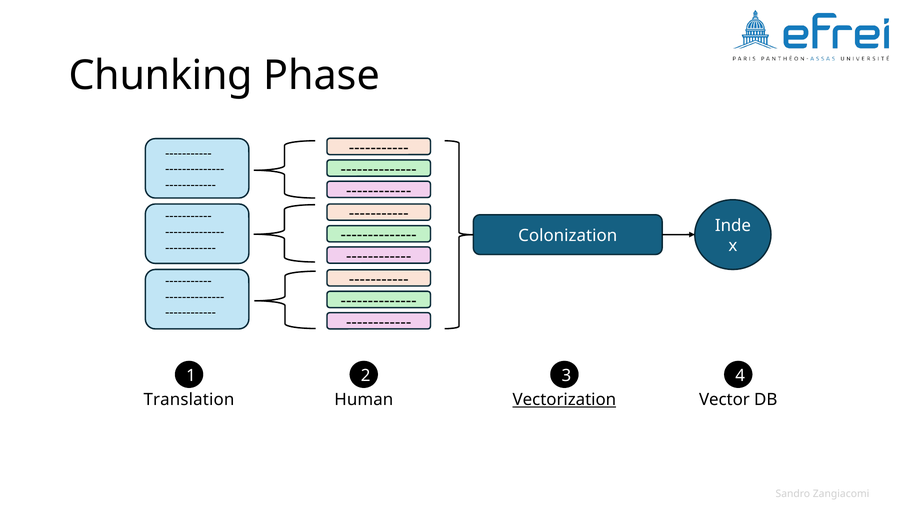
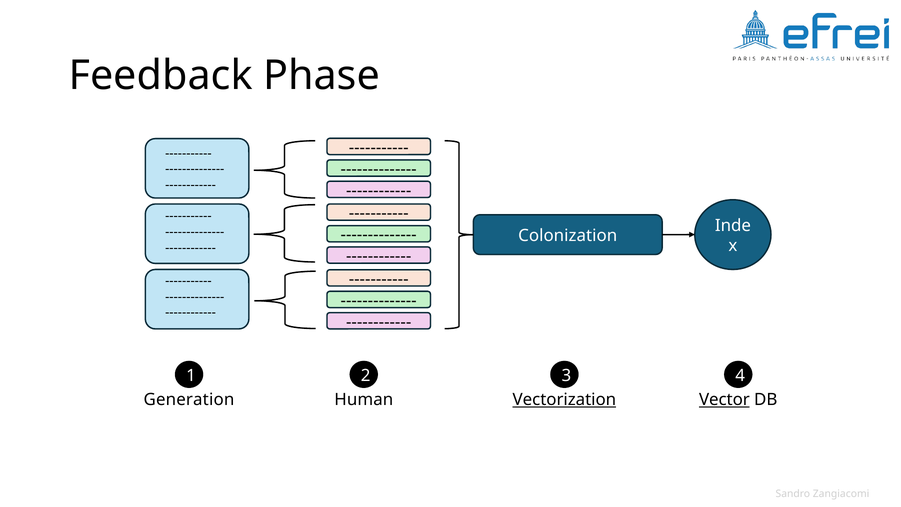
Chunking: Chunking -> Feedback
Translation: Translation -> Generation
Vector underline: none -> present
